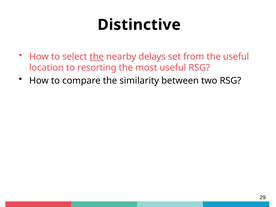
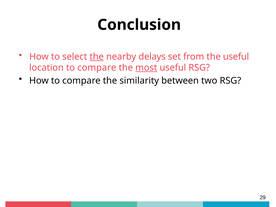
Distinctive: Distinctive -> Conclusion
location to resorting: resorting -> compare
most underline: none -> present
